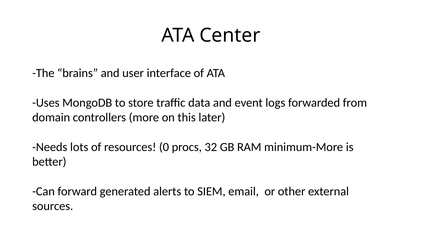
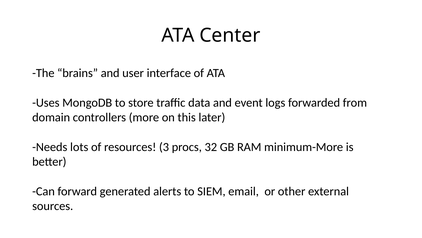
0: 0 -> 3
